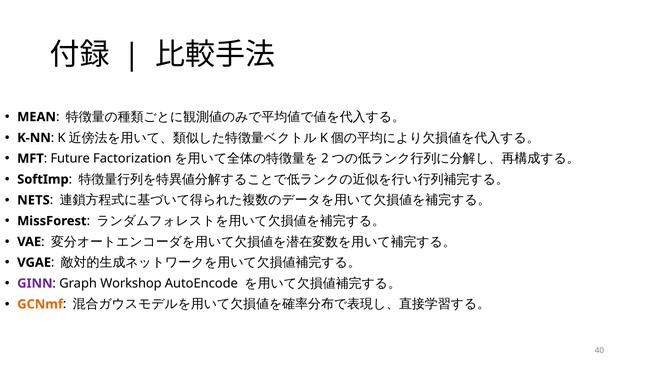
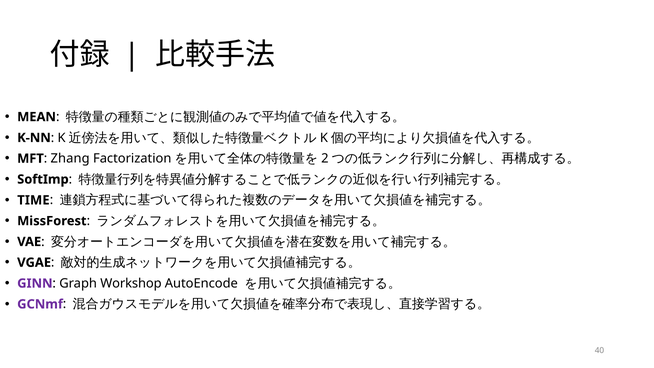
Future: Future -> Zhang
NETS: NETS -> TIME
GCNmf colour: orange -> purple
